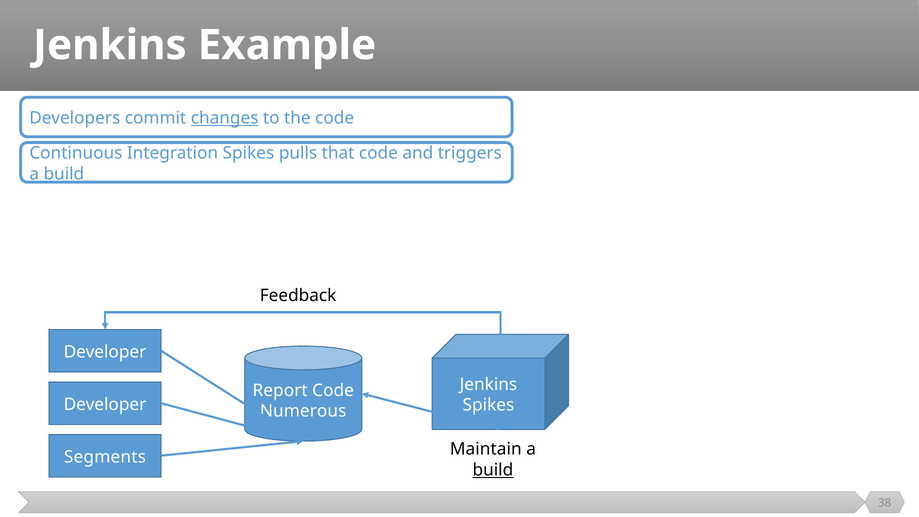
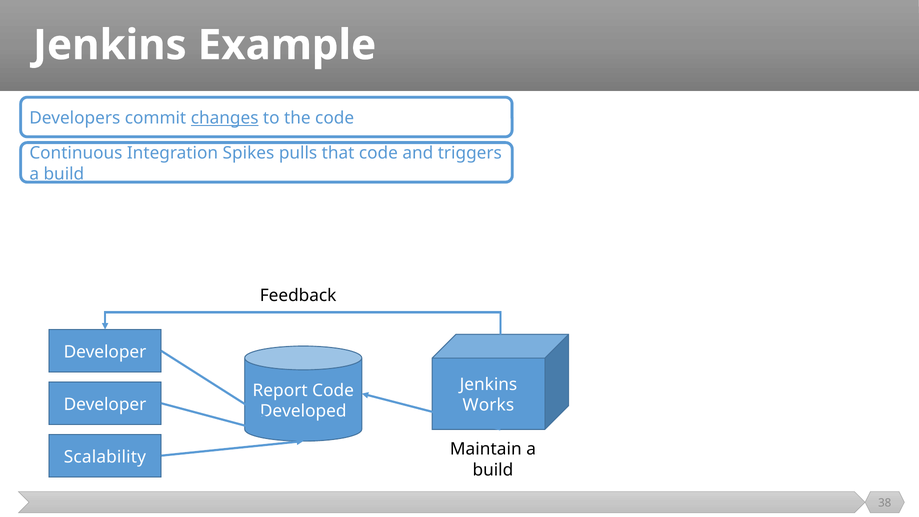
Spikes at (488, 405): Spikes -> Works
Numerous: Numerous -> Developed
Segments: Segments -> Scalability
build at (493, 470) underline: present -> none
